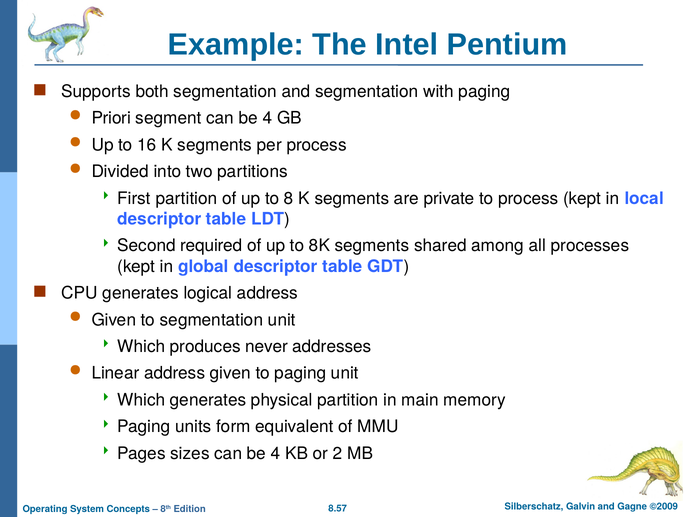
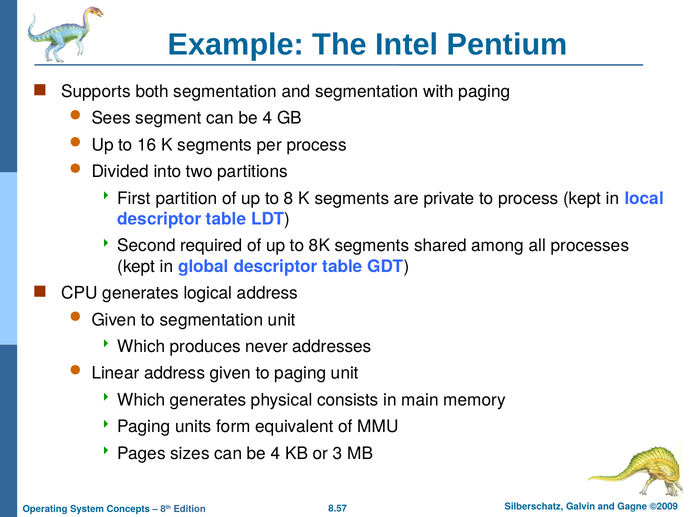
Priori: Priori -> Sees
physical partition: partition -> consists
2: 2 -> 3
